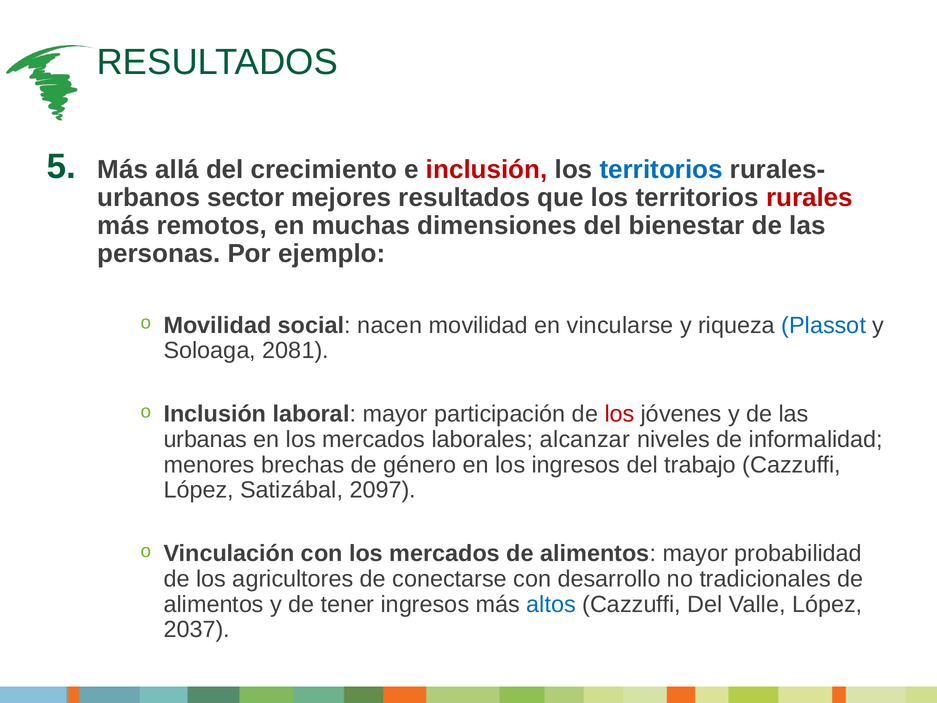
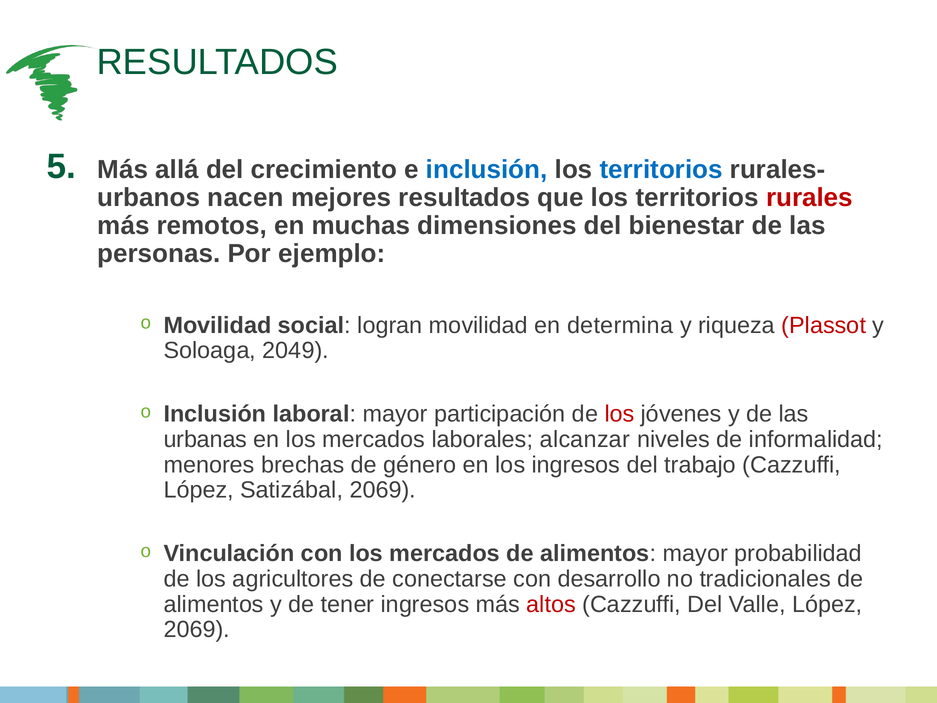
inclusión at (487, 169) colour: red -> blue
sector: sector -> nacen
nacen: nacen -> logran
vincularse: vincularse -> determina
Plassot colour: blue -> red
2081: 2081 -> 2049
Satizábal 2097: 2097 -> 2069
altos colour: blue -> red
2037 at (197, 629): 2037 -> 2069
